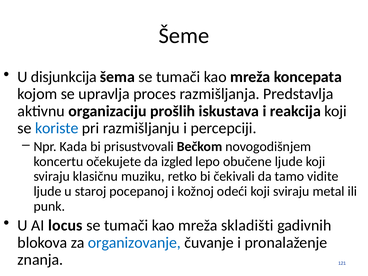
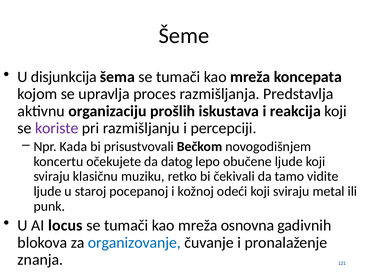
koriste colour: blue -> purple
izgled: izgled -> datog
skladišti: skladišti -> osnovna
